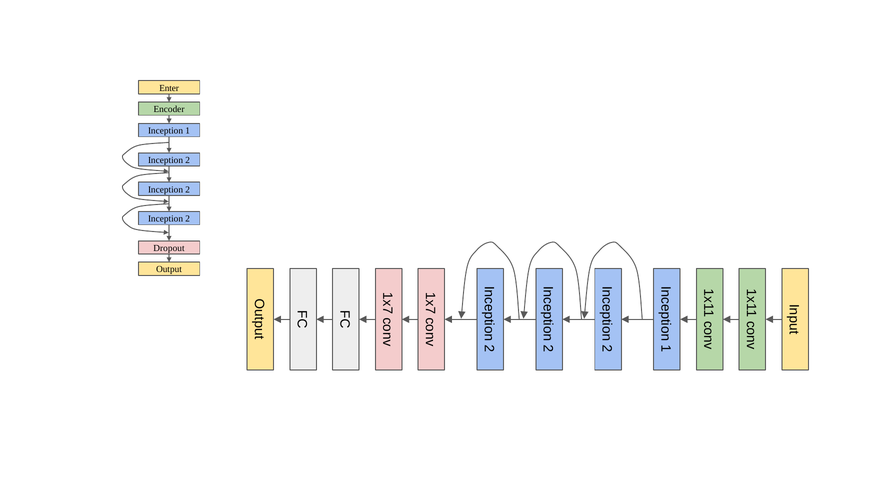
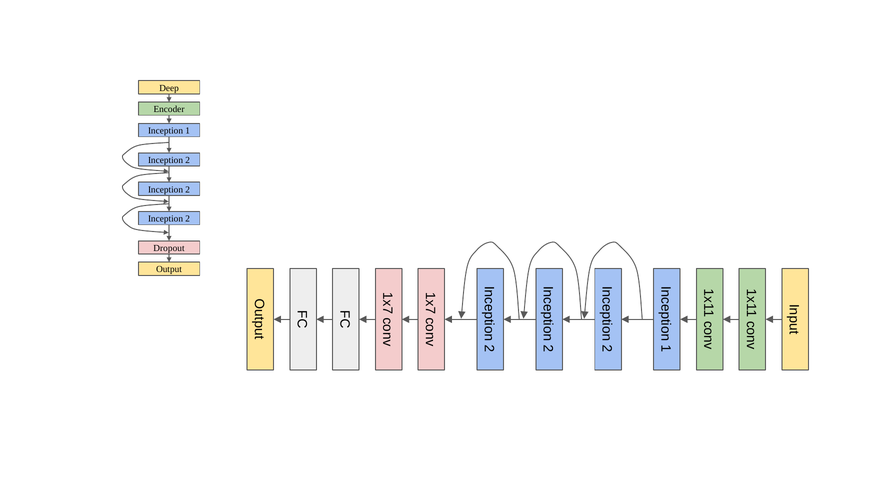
Enter: Enter -> Deep
